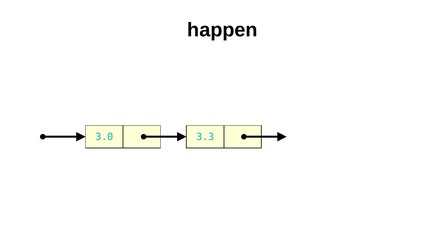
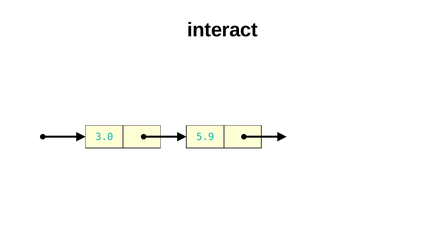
happen: happen -> interact
3.3: 3.3 -> 5.9
